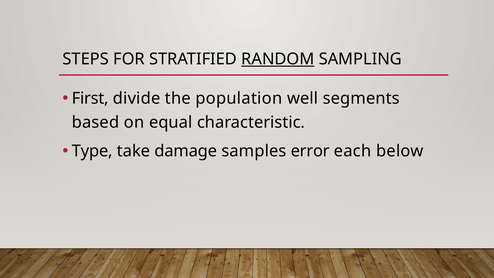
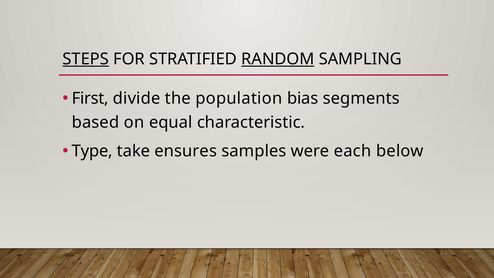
STEPS underline: none -> present
well: well -> bias
damage: damage -> ensures
error: error -> were
